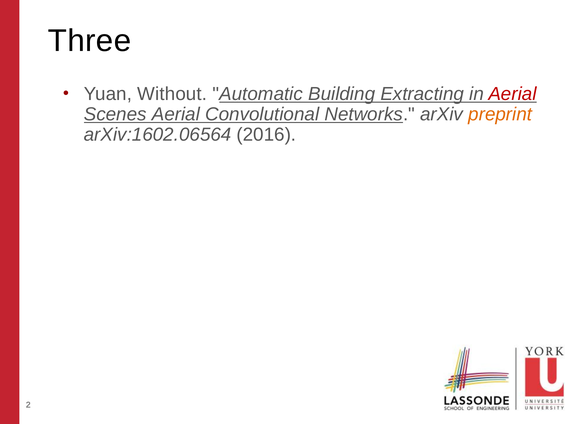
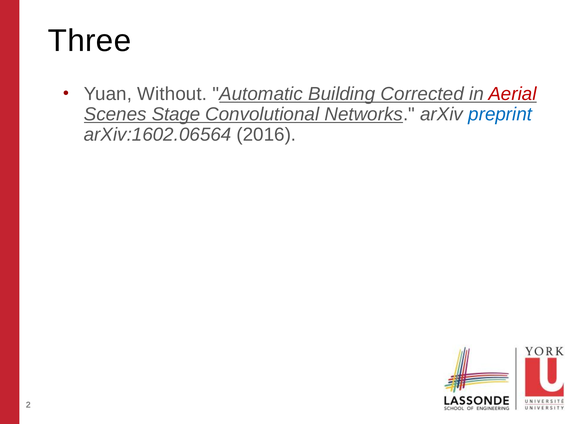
Extracting: Extracting -> Corrected
Scenes Aerial: Aerial -> Stage
preprint colour: orange -> blue
